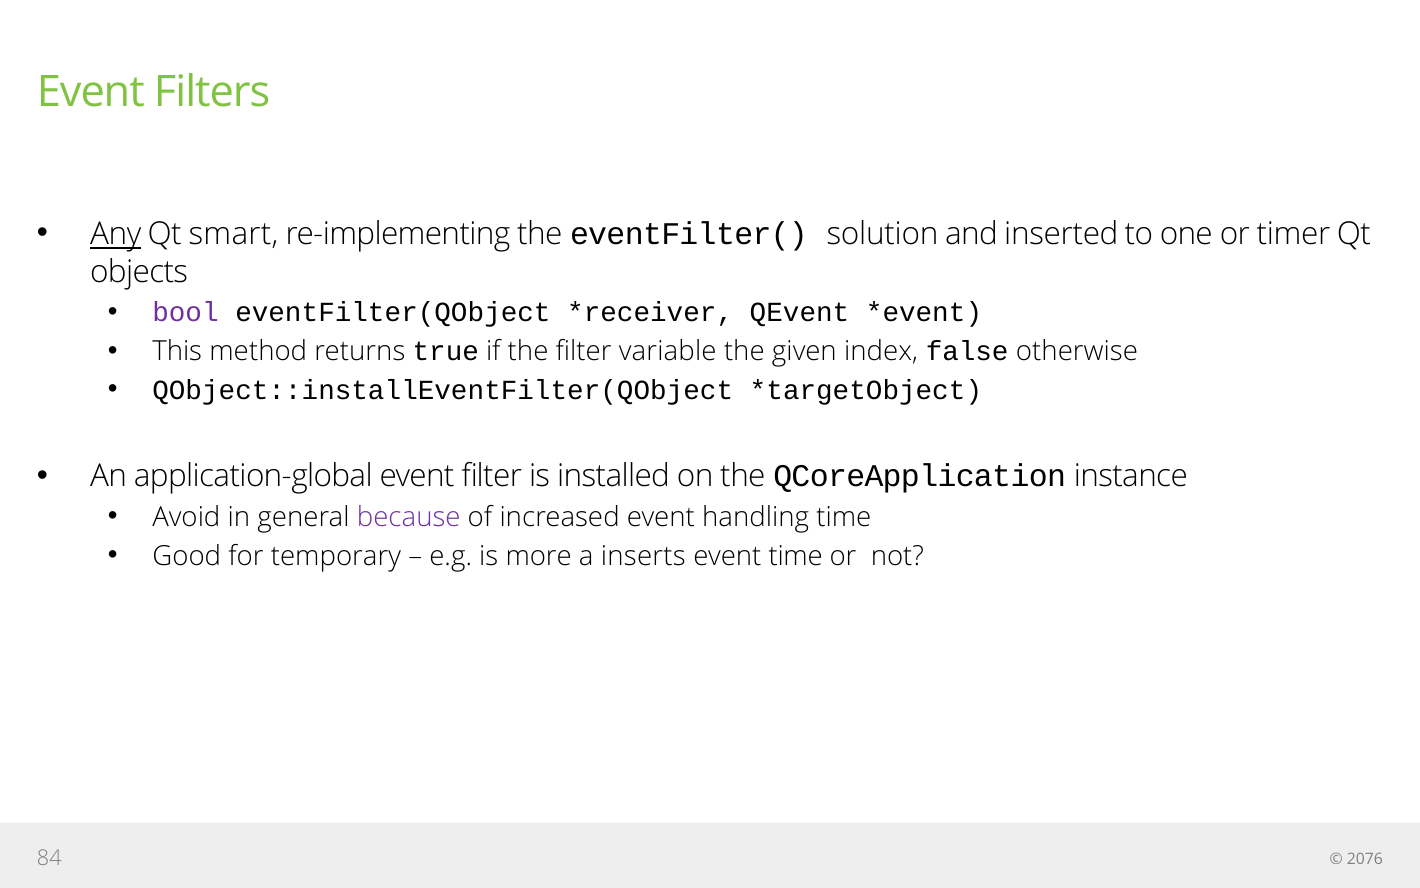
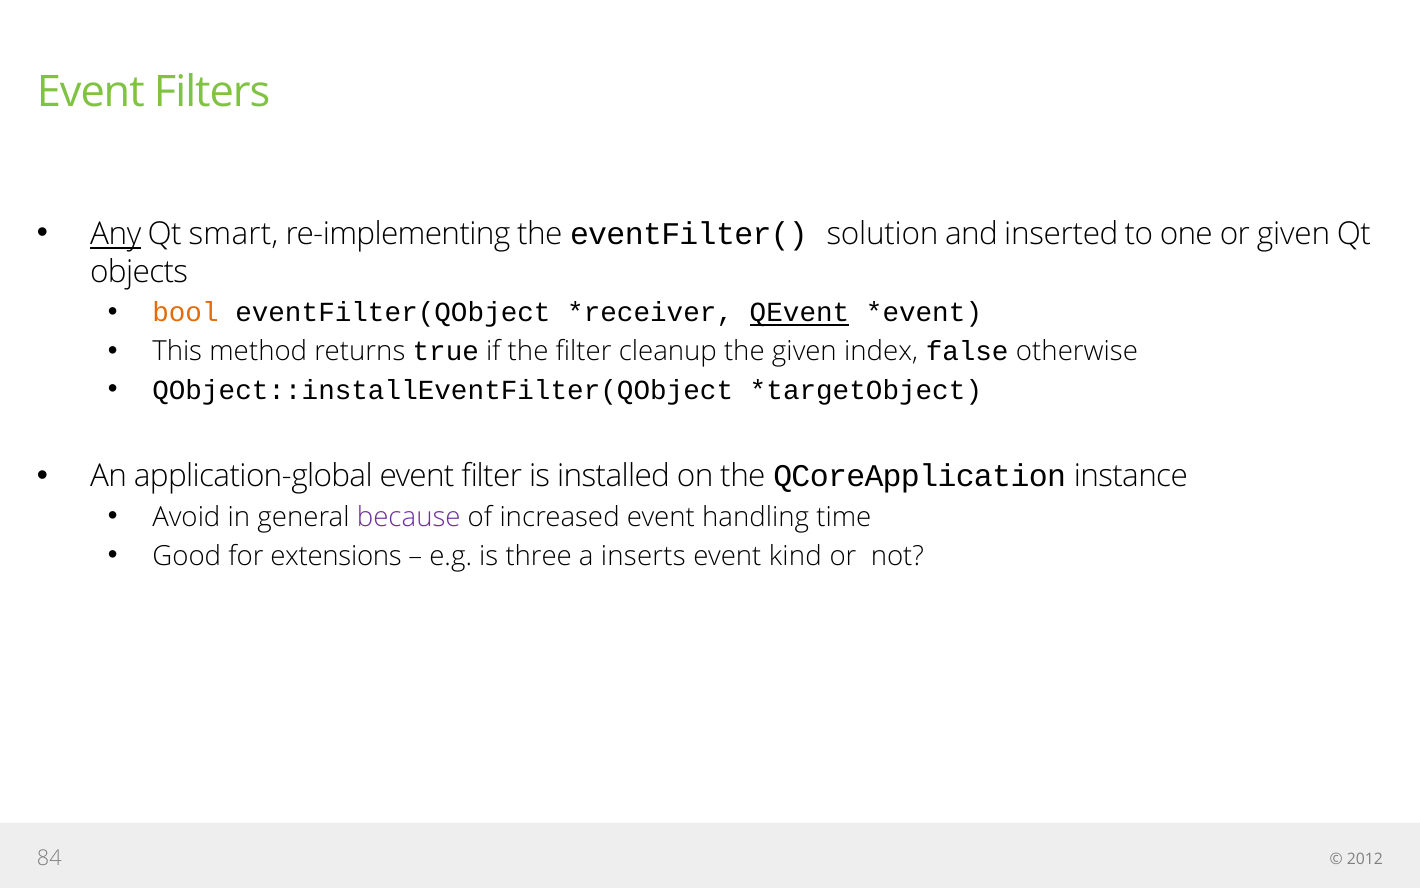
or timer: timer -> given
bool colour: purple -> orange
QEvent underline: none -> present
variable: variable -> cleanup
temporary: temporary -> extensions
more: more -> three
event time: time -> kind
2076: 2076 -> 2012
